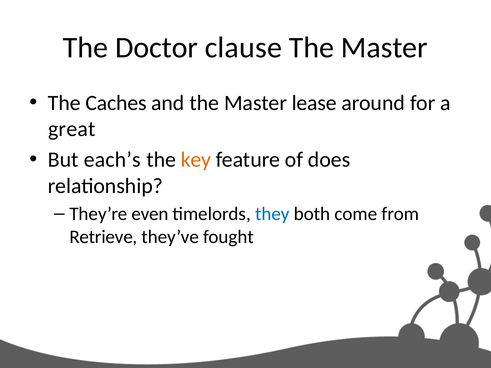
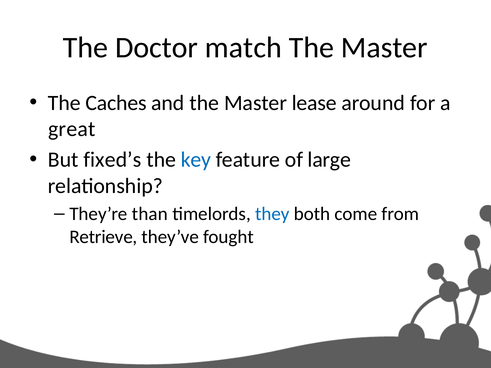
clause: clause -> match
each’s: each’s -> fixed’s
key colour: orange -> blue
does: does -> large
even: even -> than
